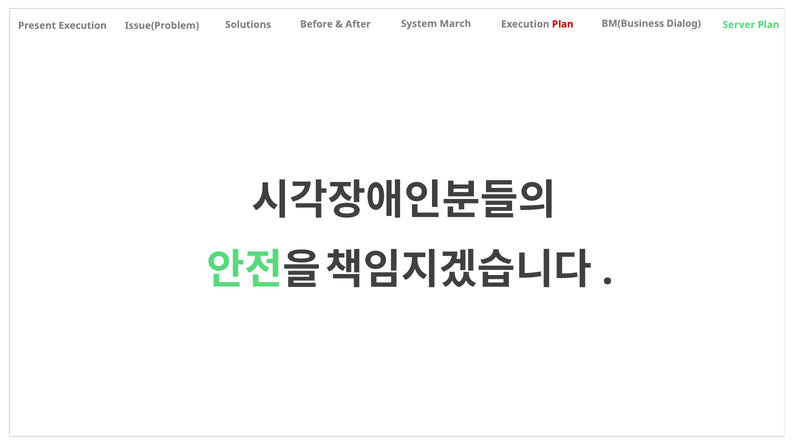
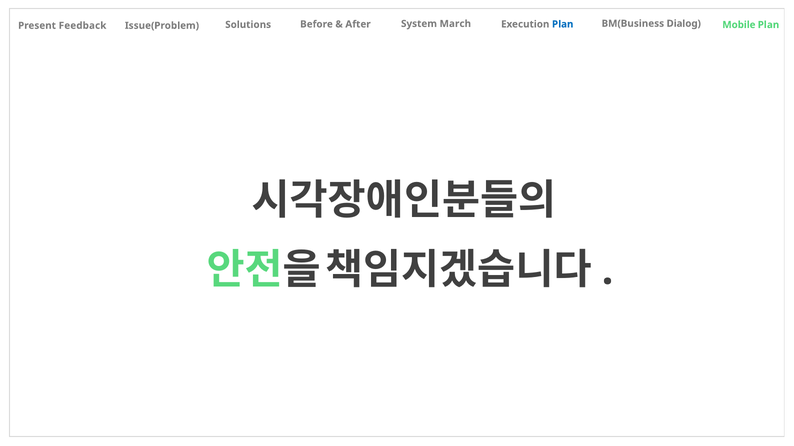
Plan at (563, 24) colour: red -> blue
Present Execution: Execution -> Feedback
Server: Server -> Mobile
